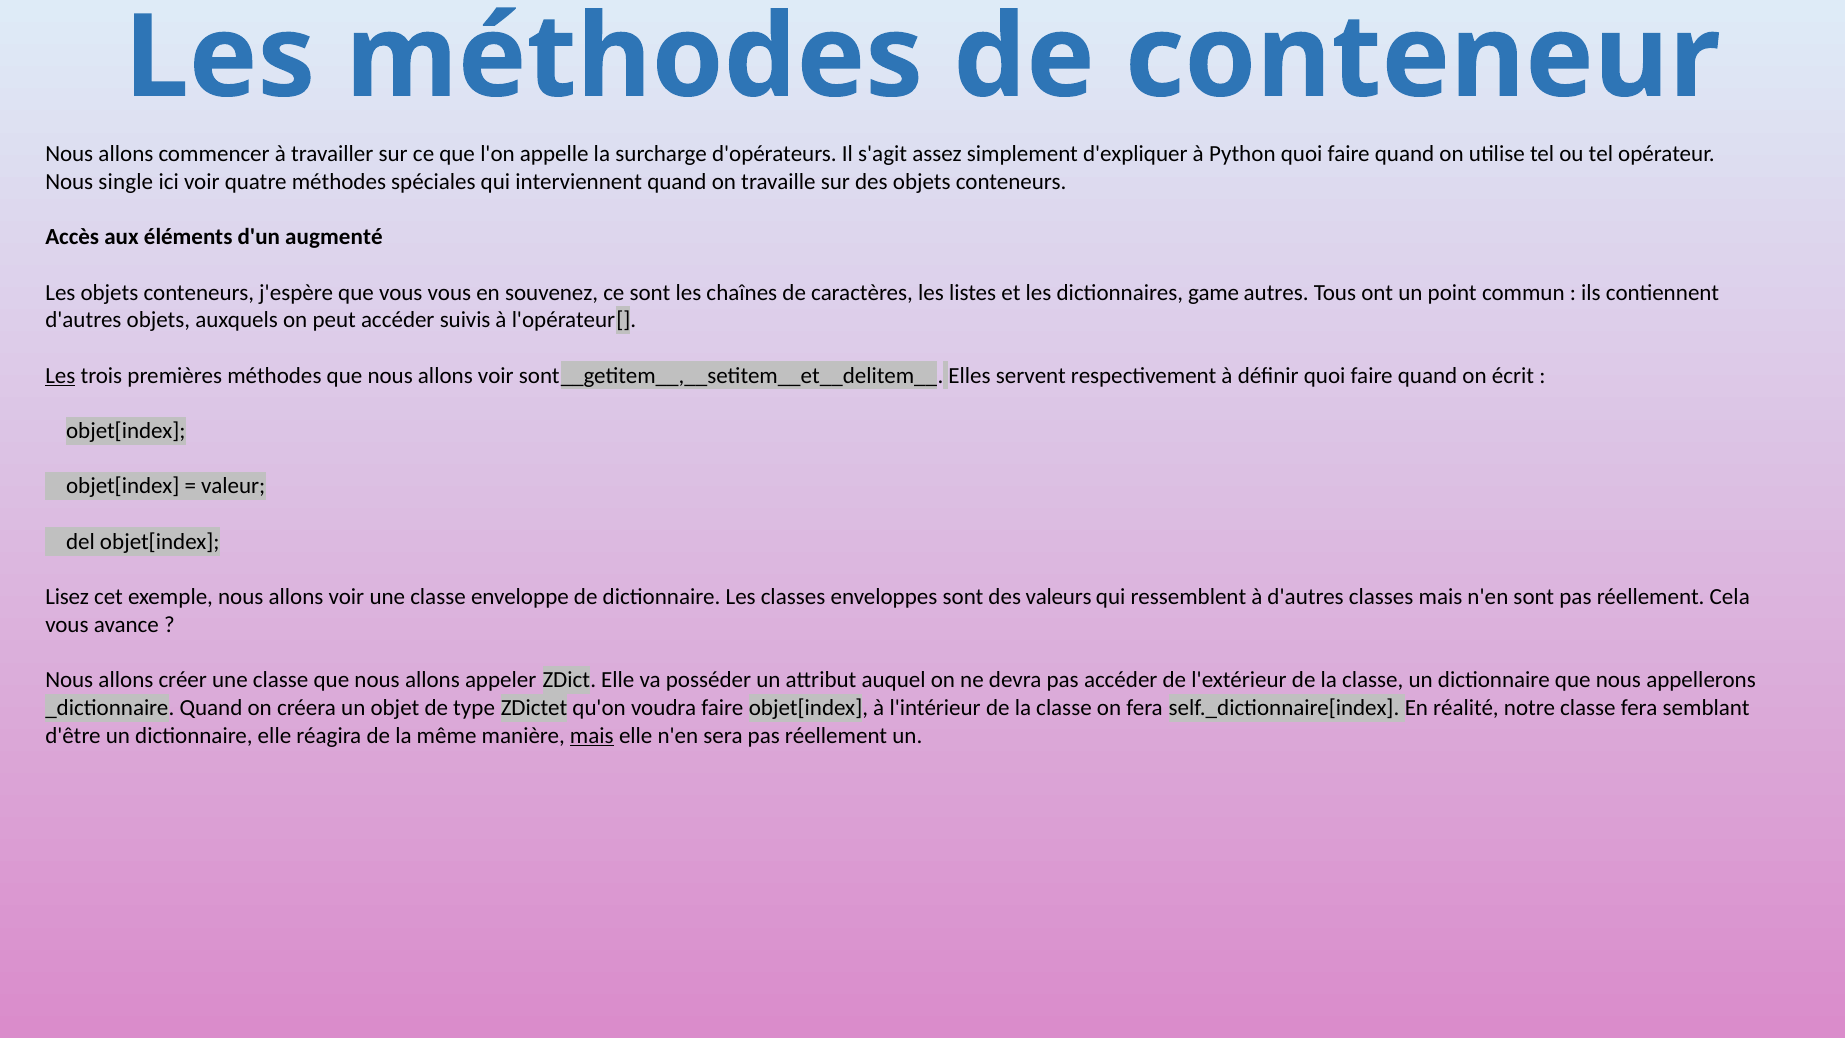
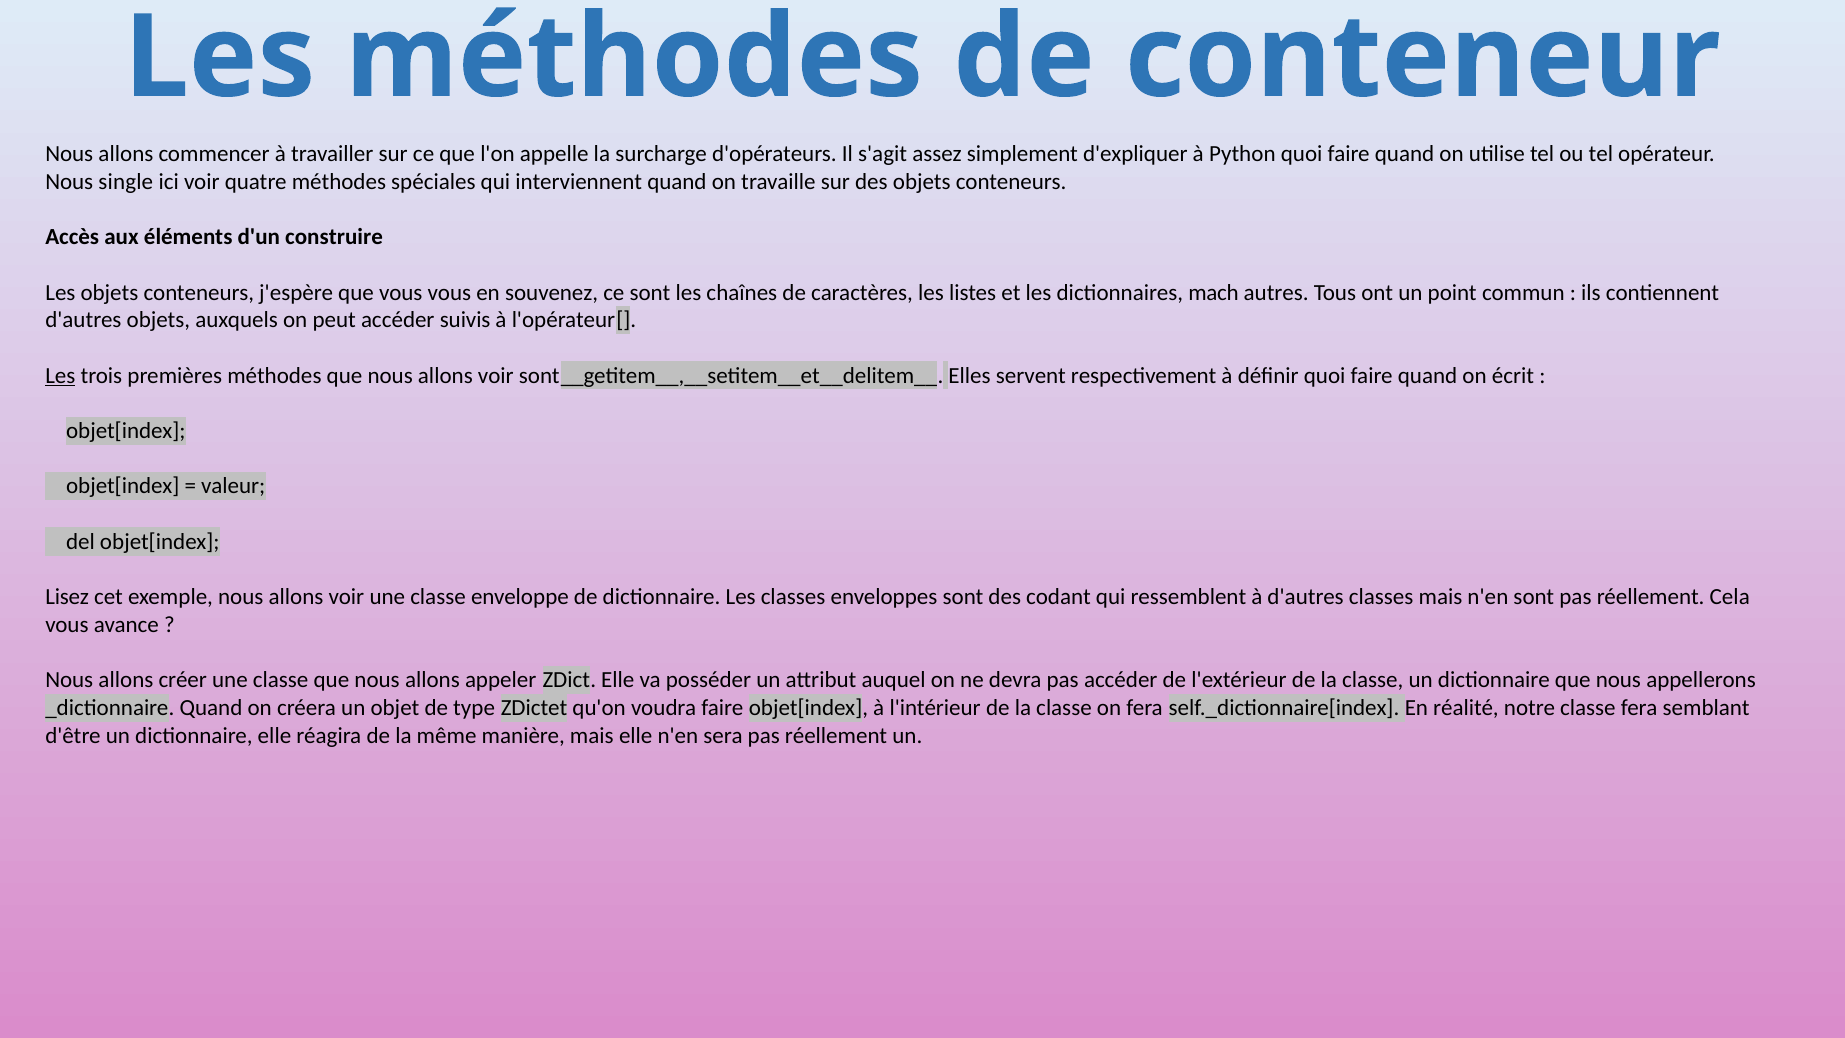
augmenté: augmenté -> construire
game: game -> mach
valeurs: valeurs -> codant
mais at (592, 735) underline: present -> none
